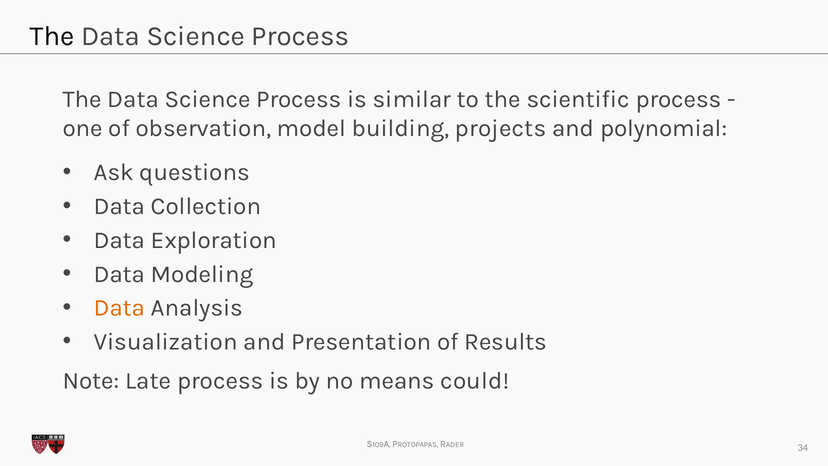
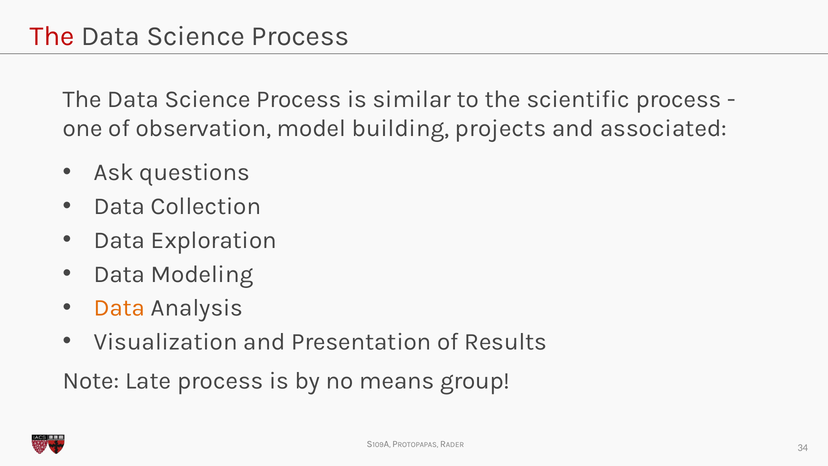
The at (52, 36) colour: black -> red
polynomial: polynomial -> associated
could: could -> group
